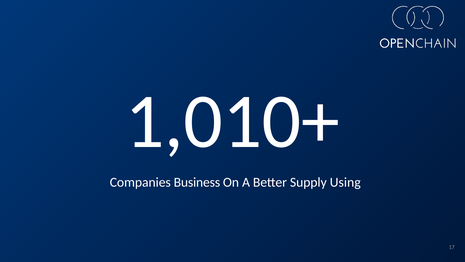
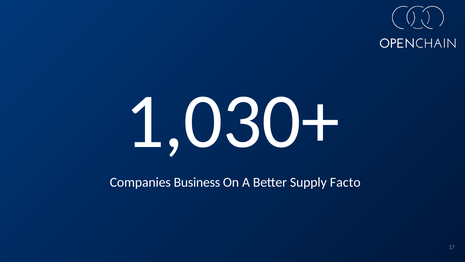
1,010+: 1,010+ -> 1,030+
Using: Using -> Facto
